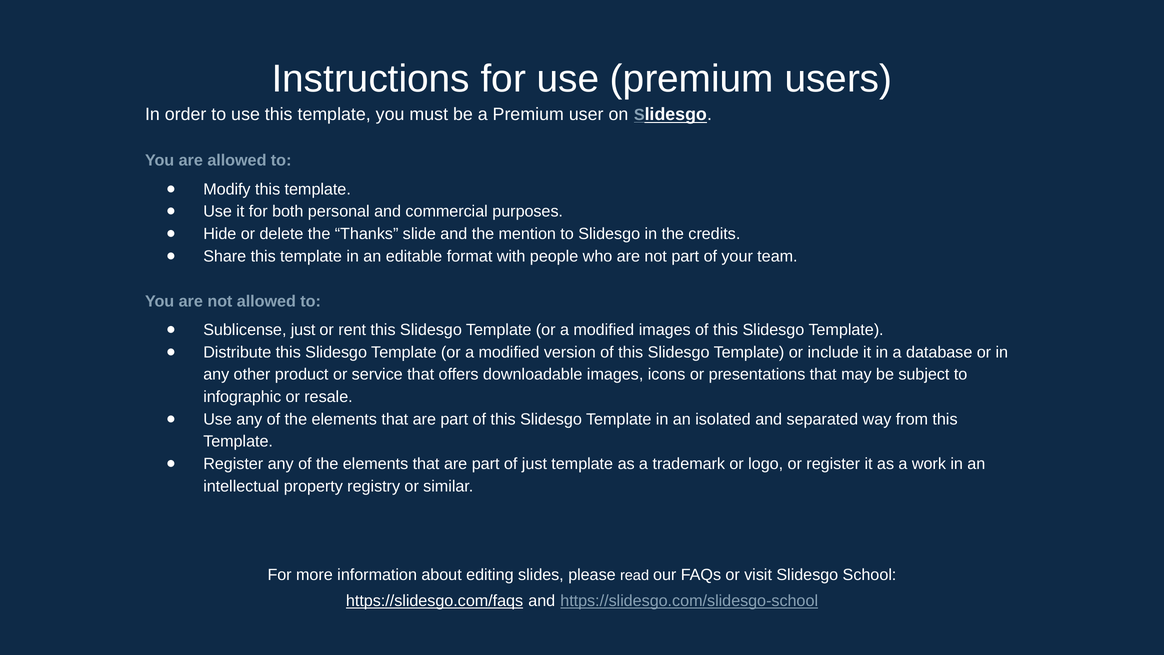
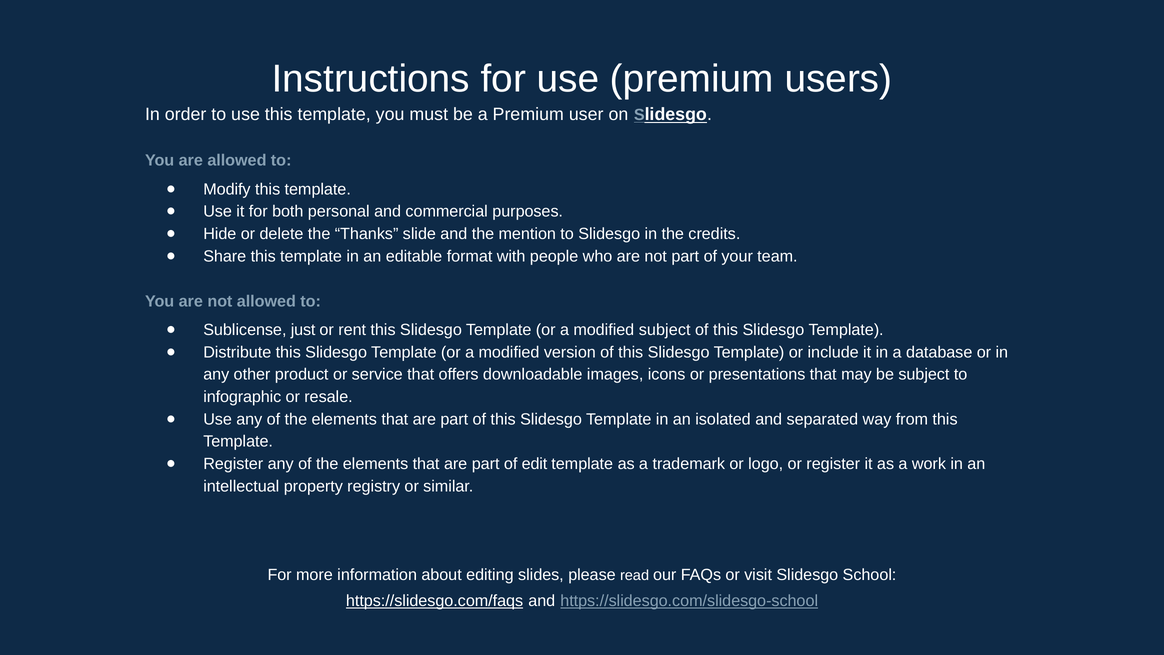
modified images: images -> subject
of just: just -> edit
